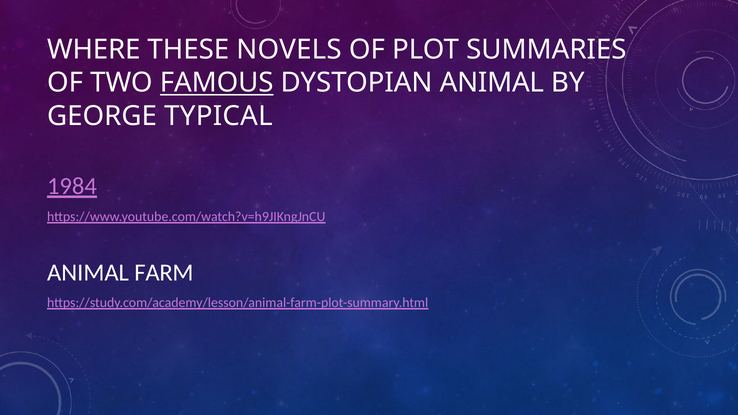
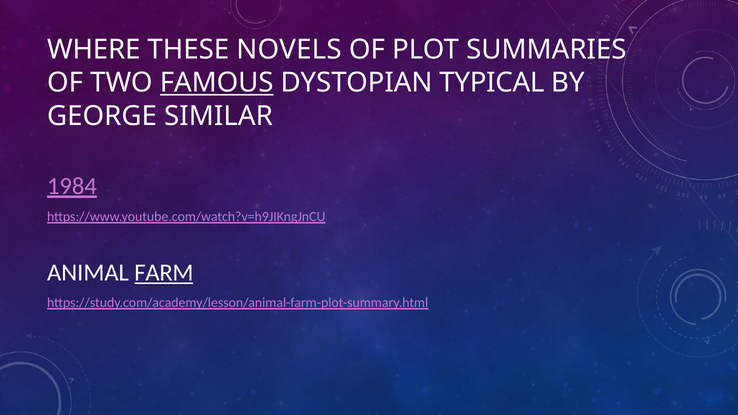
DYSTOPIAN ANIMAL: ANIMAL -> TYPICAL
TYPICAL: TYPICAL -> SIMILAR
FARM underline: none -> present
